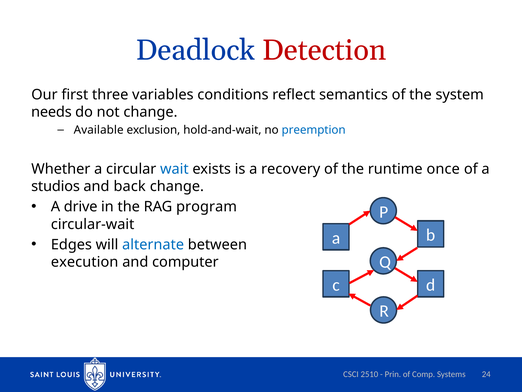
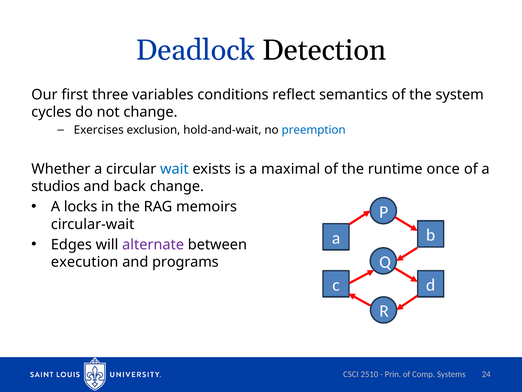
Detection colour: red -> black
needs: needs -> cycles
Available: Available -> Exercises
recovery: recovery -> maximal
drive: drive -> locks
program: program -> memoirs
alternate colour: blue -> purple
computer: computer -> programs
